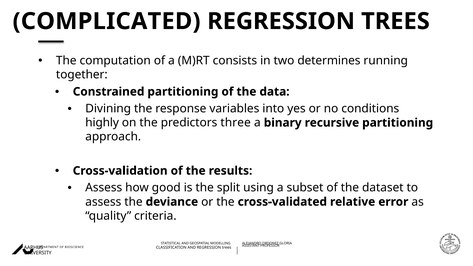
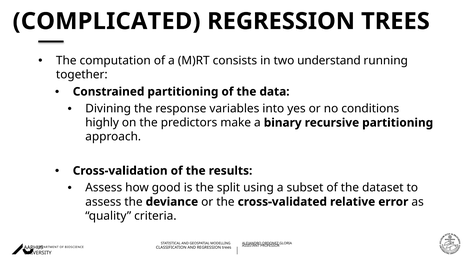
determines: determines -> understand
three: three -> make
